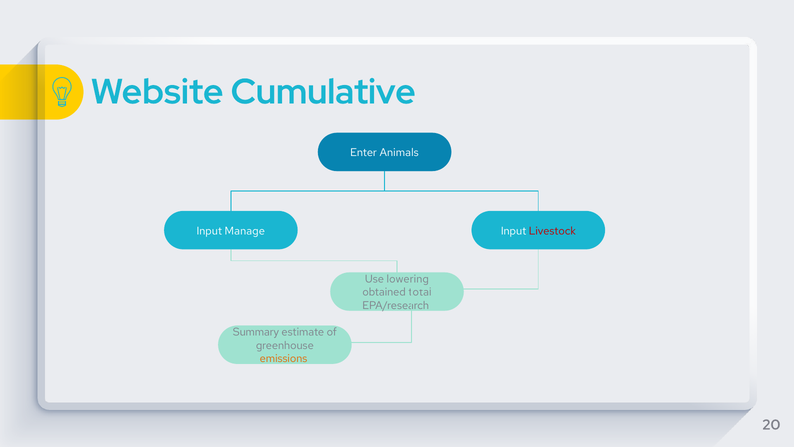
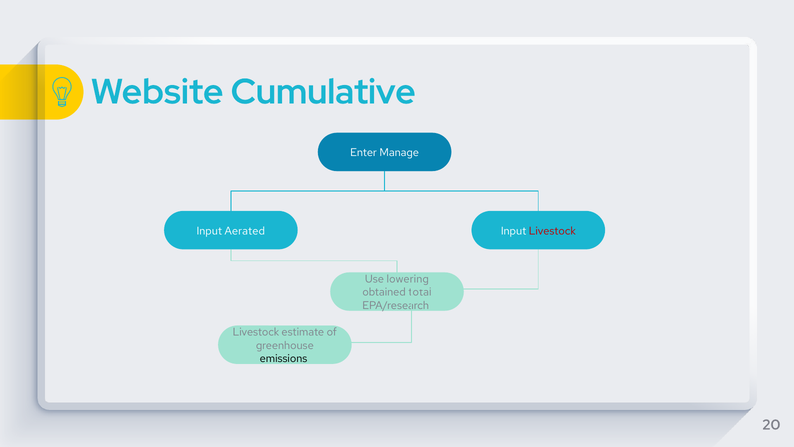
Animals: Animals -> Manage
Manage: Manage -> Aerated
Summary at (256, 332): Summary -> Livestock
emissions colour: orange -> black
